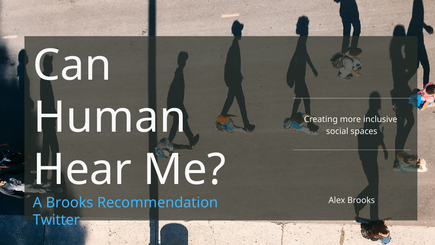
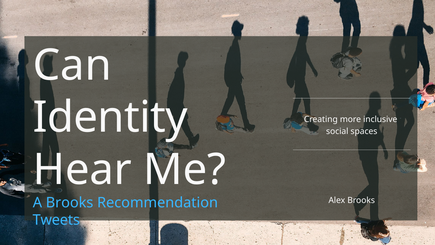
Human: Human -> Identity
Twitter: Twitter -> Tweets
